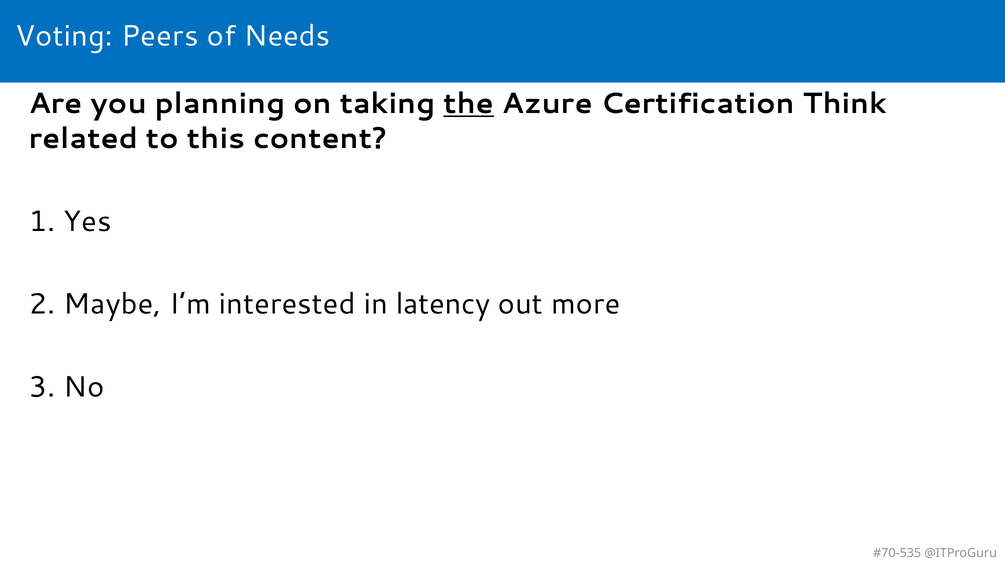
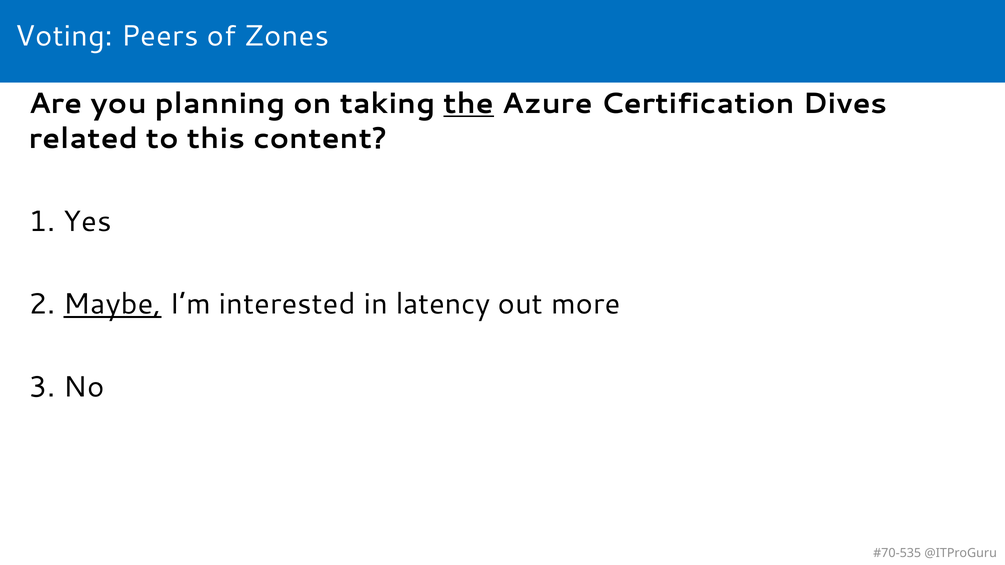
Needs: Needs -> Zones
Think: Think -> Dives
Maybe underline: none -> present
